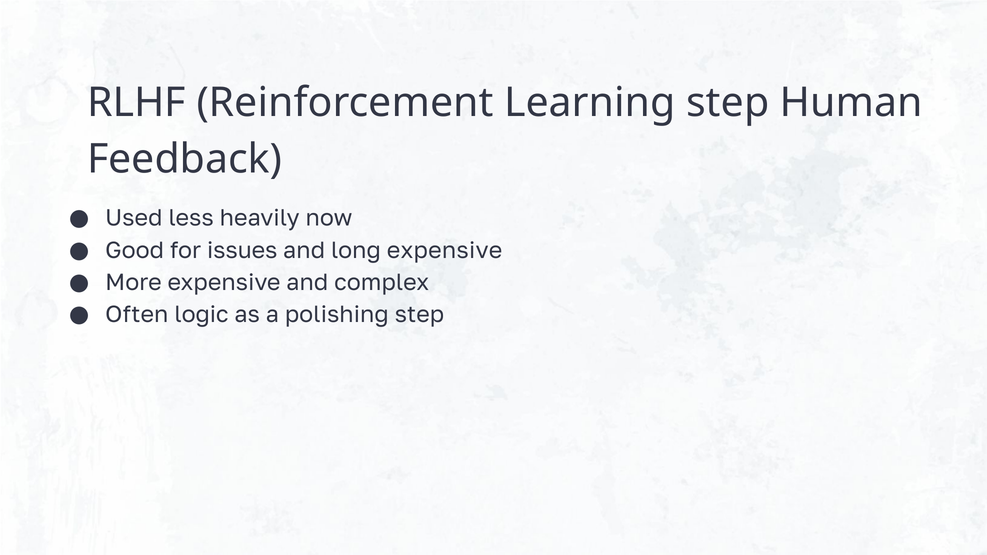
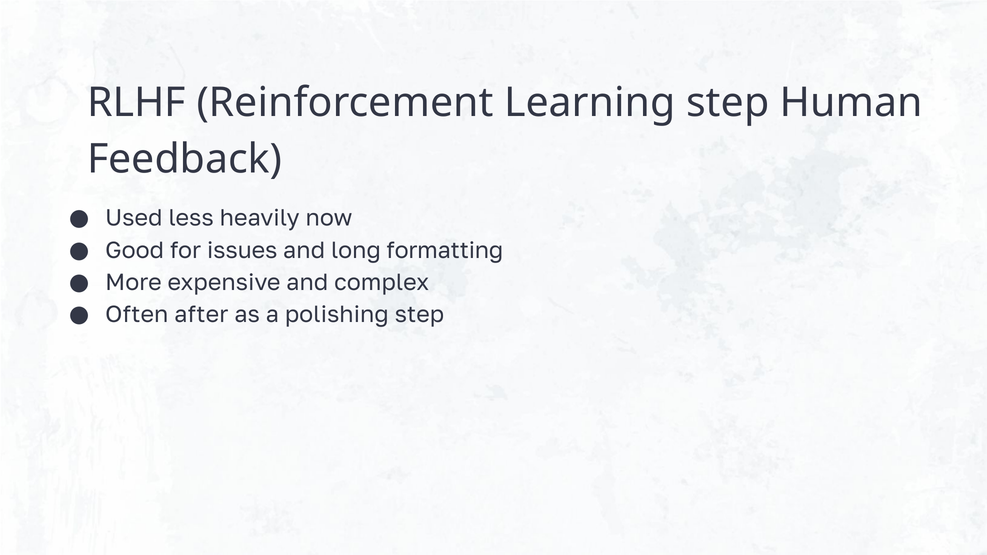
long expensive: expensive -> formatting
logic: logic -> after
